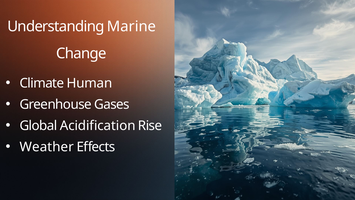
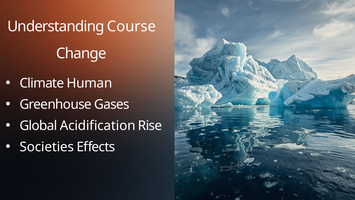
Marine: Marine -> Course
Weather: Weather -> Societies
